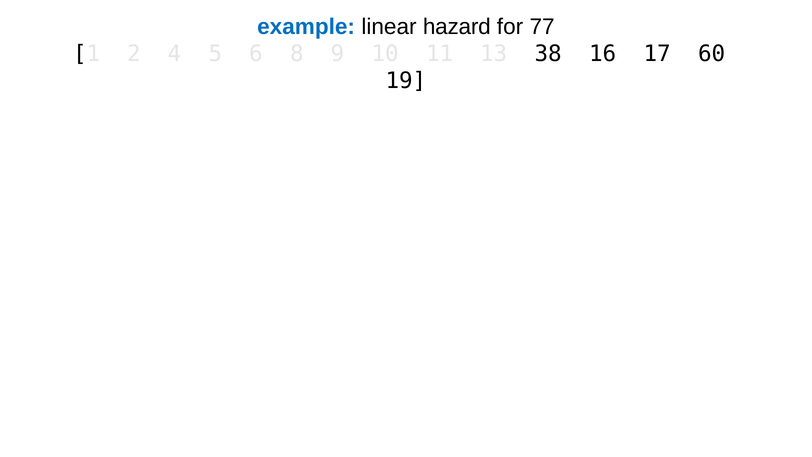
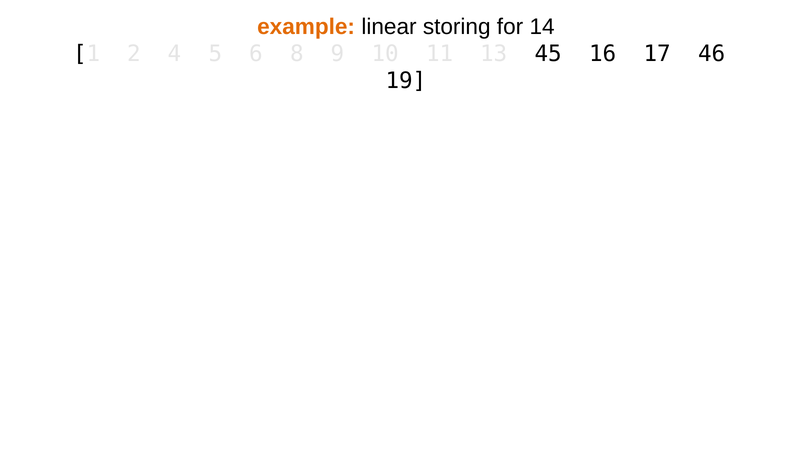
example colour: blue -> orange
hazard: hazard -> storing
77: 77 -> 14
38: 38 -> 45
60: 60 -> 46
